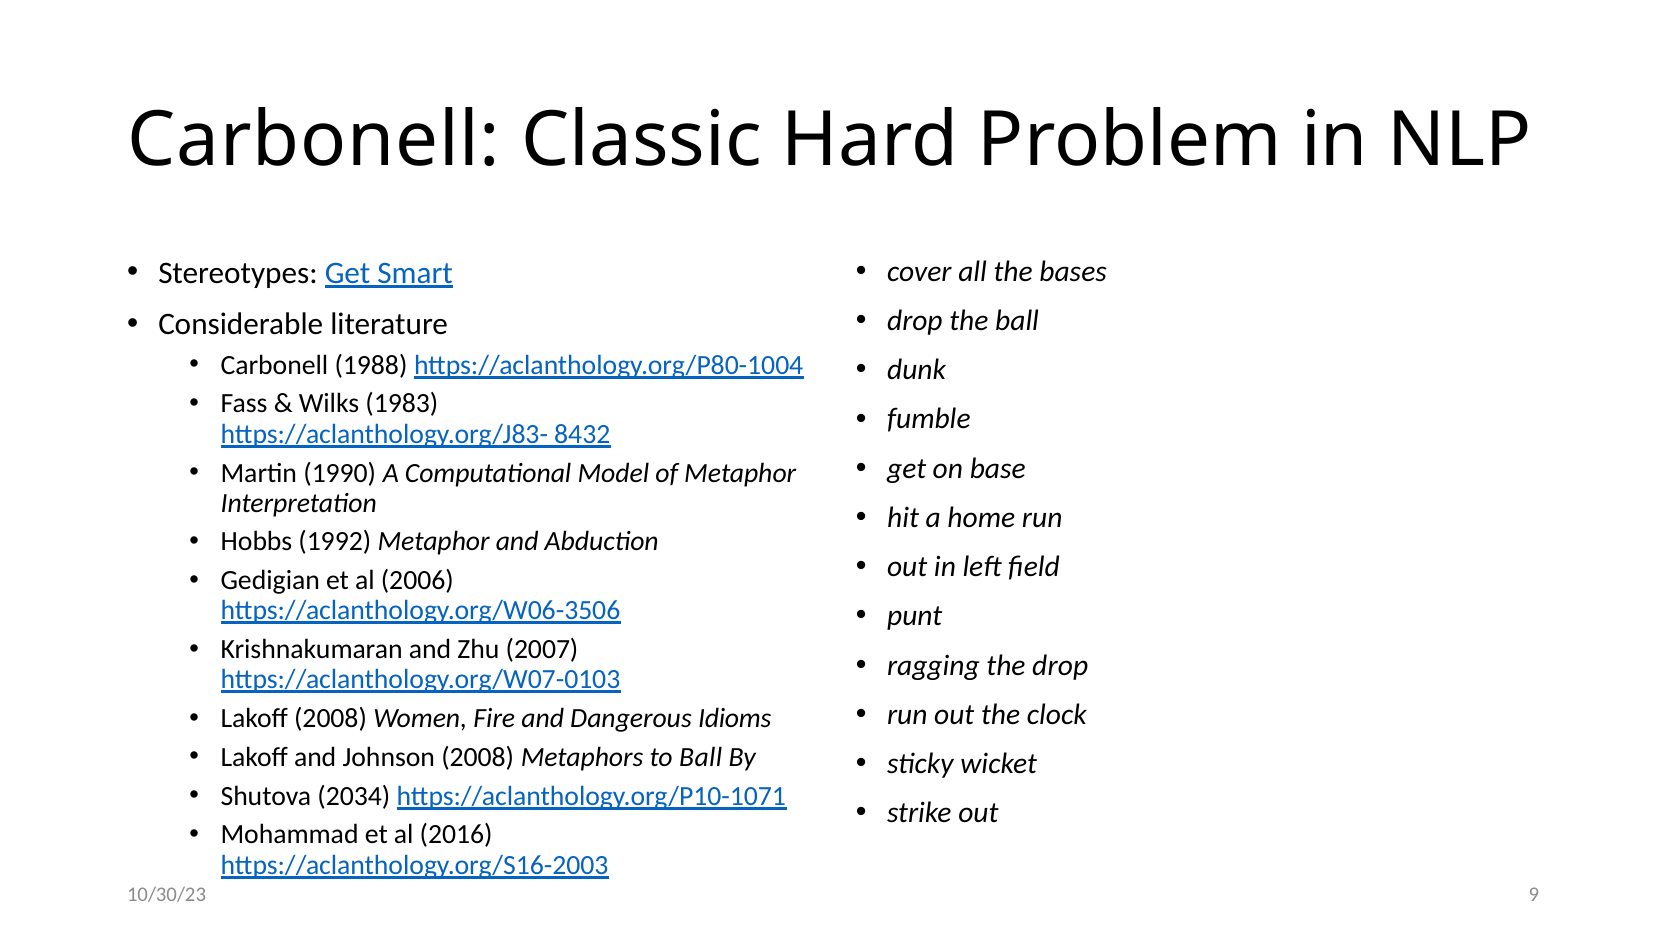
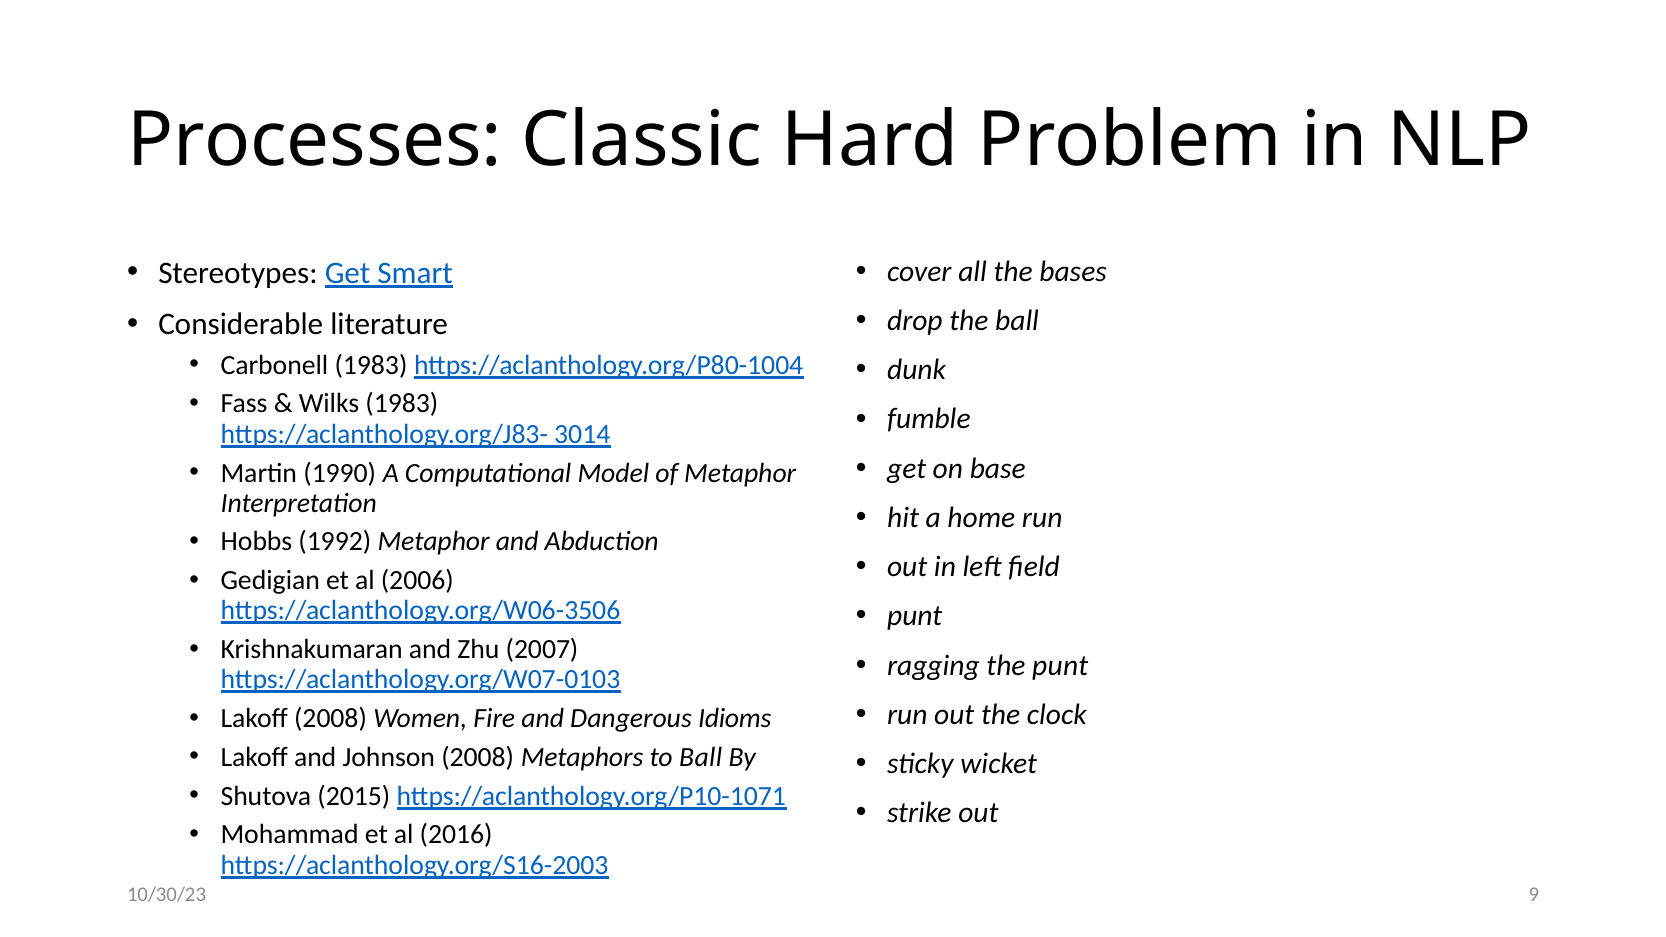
Carbonell at (314, 140): Carbonell -> Processes
Carbonell 1988: 1988 -> 1983
8432: 8432 -> 3014
the drop: drop -> punt
2034: 2034 -> 2015
